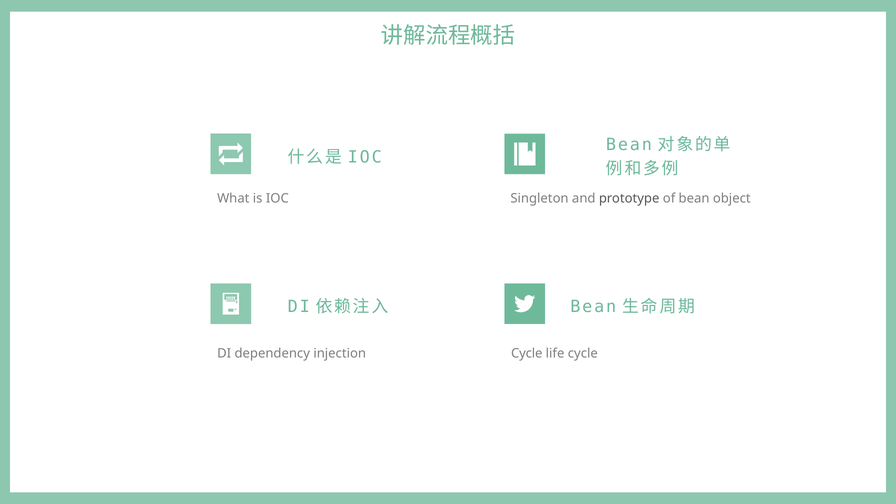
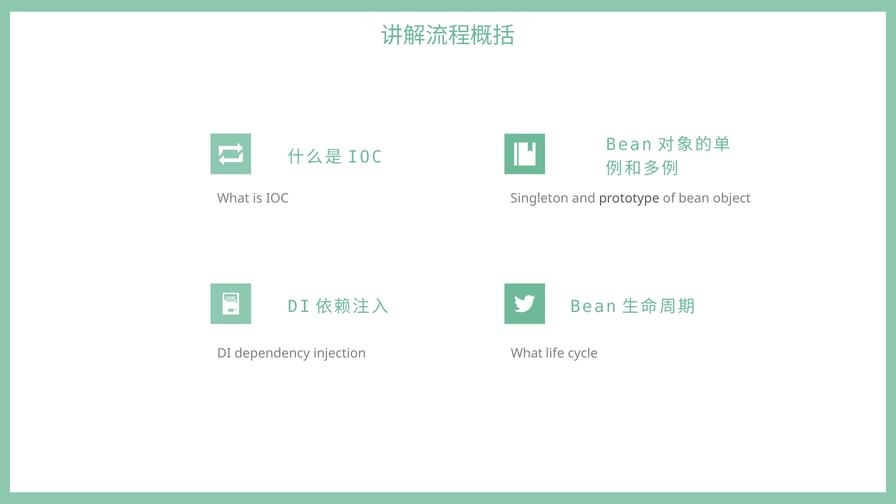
Cycle at (527, 353): Cycle -> What
